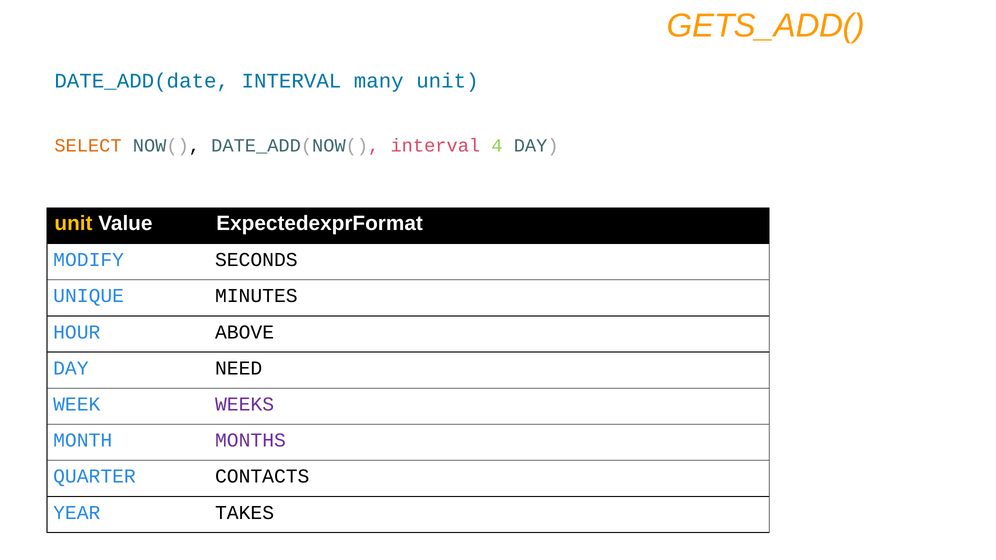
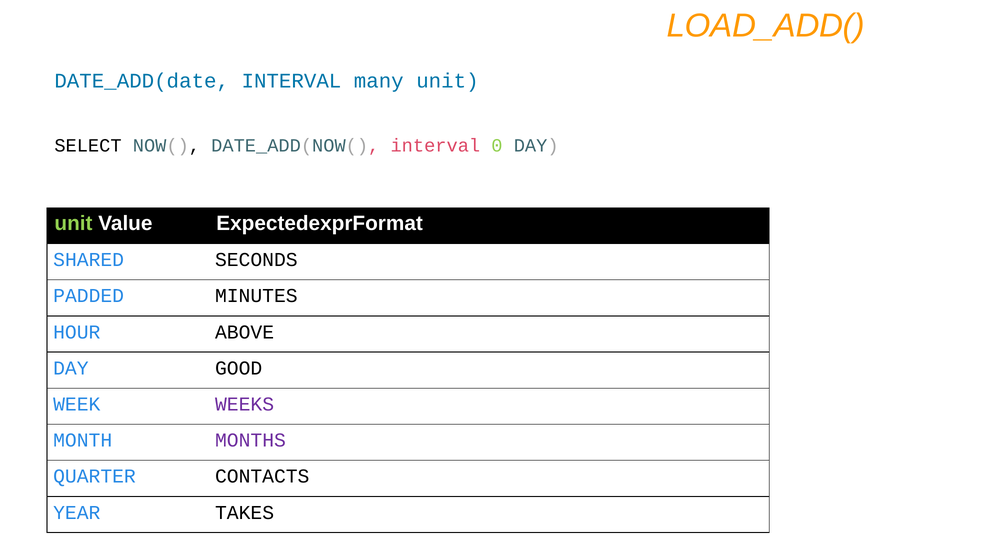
GETS_ADD(: GETS_ADD( -> LOAD_ADD(
SELECT colour: orange -> black
4: 4 -> 0
unit at (73, 223) colour: yellow -> light green
MODIFY: MODIFY -> SHARED
UNIQUE: UNIQUE -> PADDED
NEED: NEED -> GOOD
